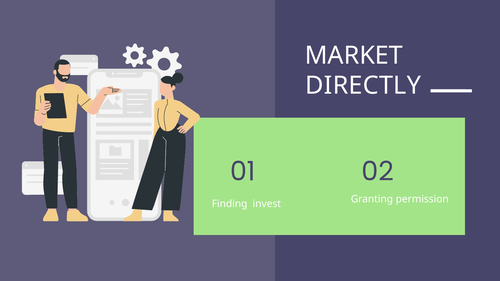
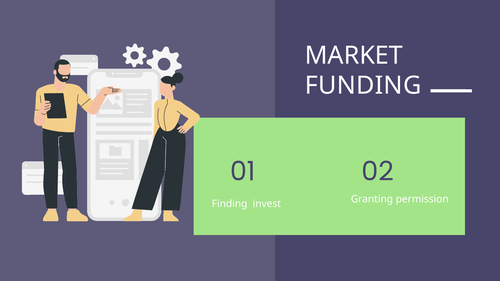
DIRECTLY: DIRECTLY -> FUNDING
